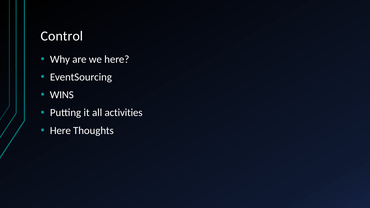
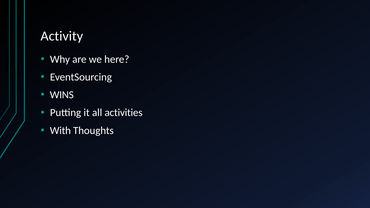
Control: Control -> Activity
Here at (60, 131): Here -> With
